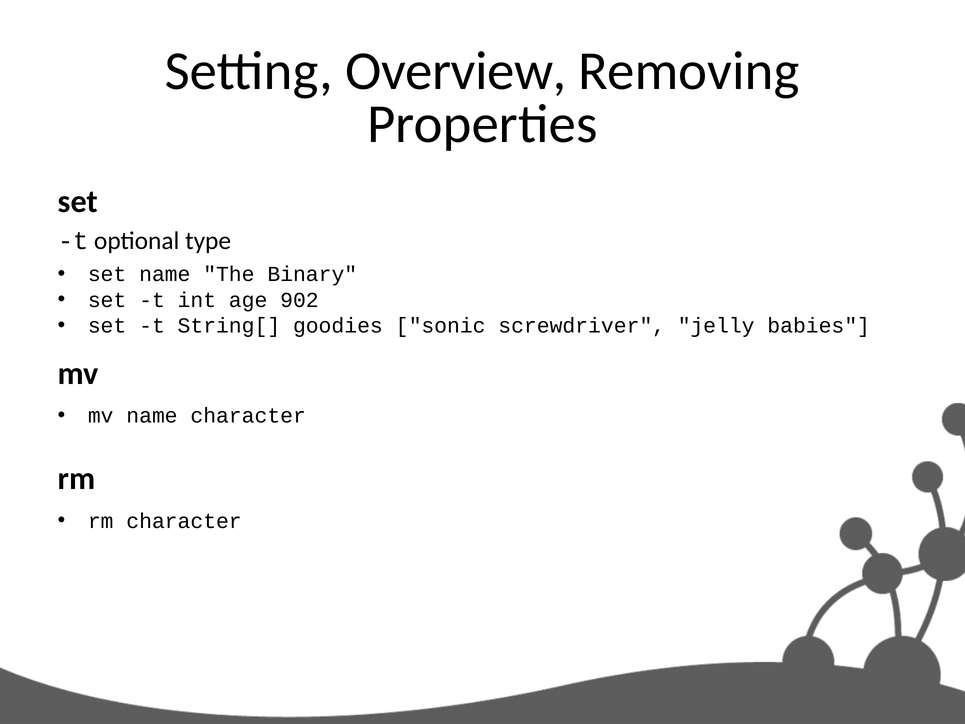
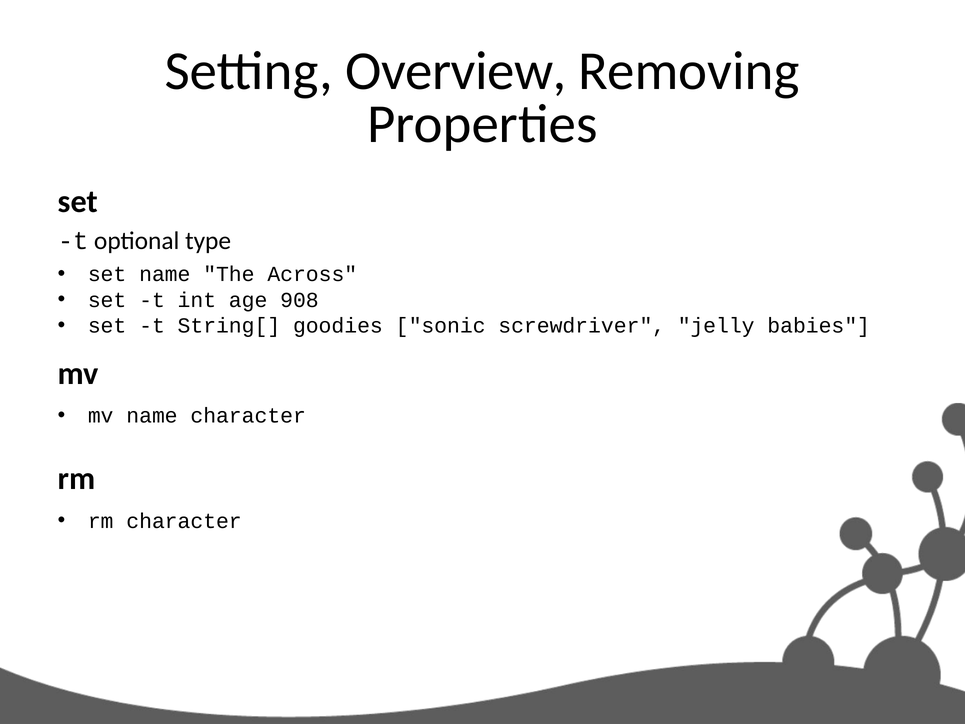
Binary: Binary -> Across
902: 902 -> 908
